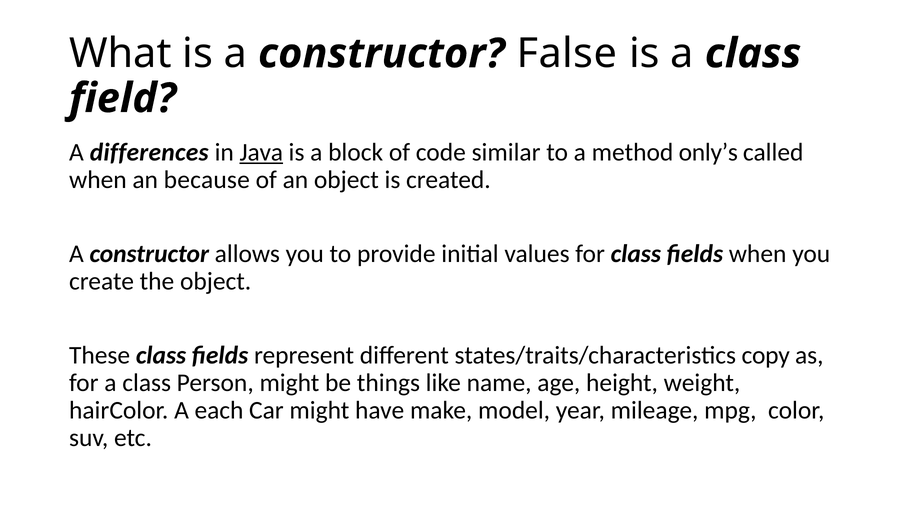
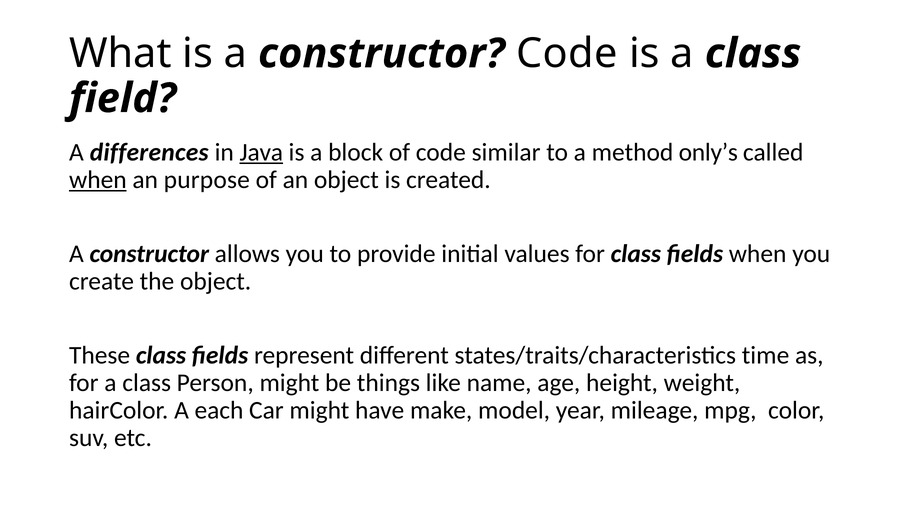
constructor False: False -> Code
when at (98, 180) underline: none -> present
because: because -> purpose
copy: copy -> time
